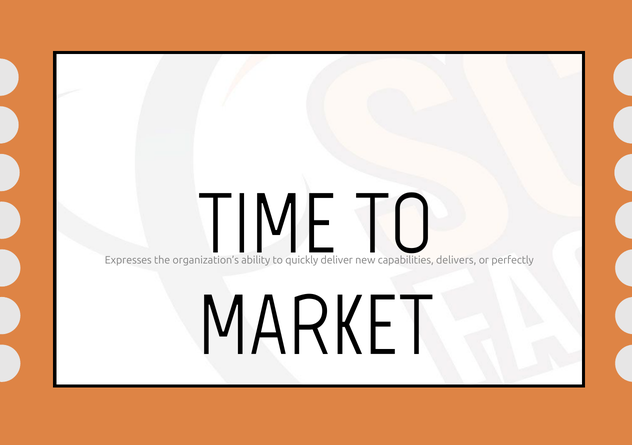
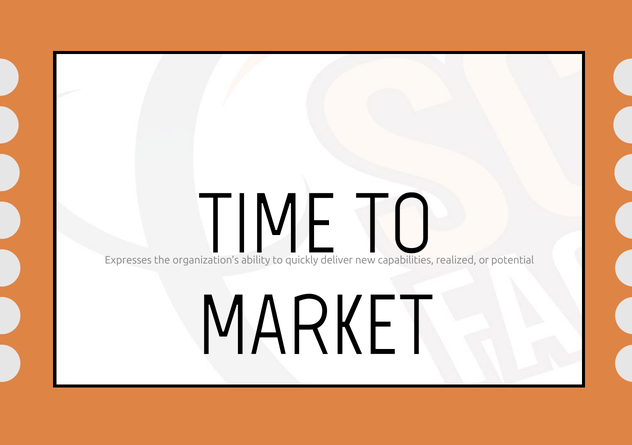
delivers: delivers -> realized
perfectly: perfectly -> potential
